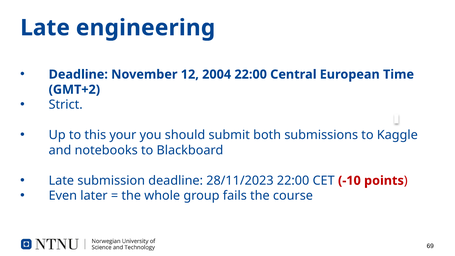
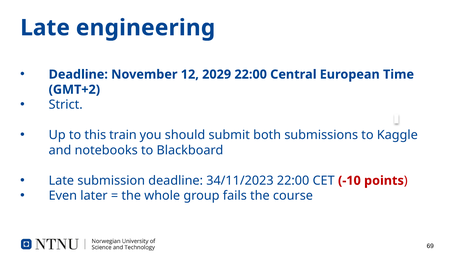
2004: 2004 -> 2029
your: your -> train
28/11/2023: 28/11/2023 -> 34/11/2023
